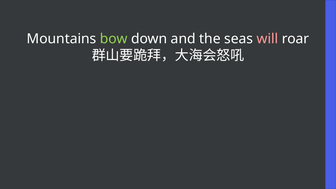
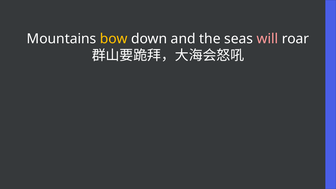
bow colour: light green -> yellow
